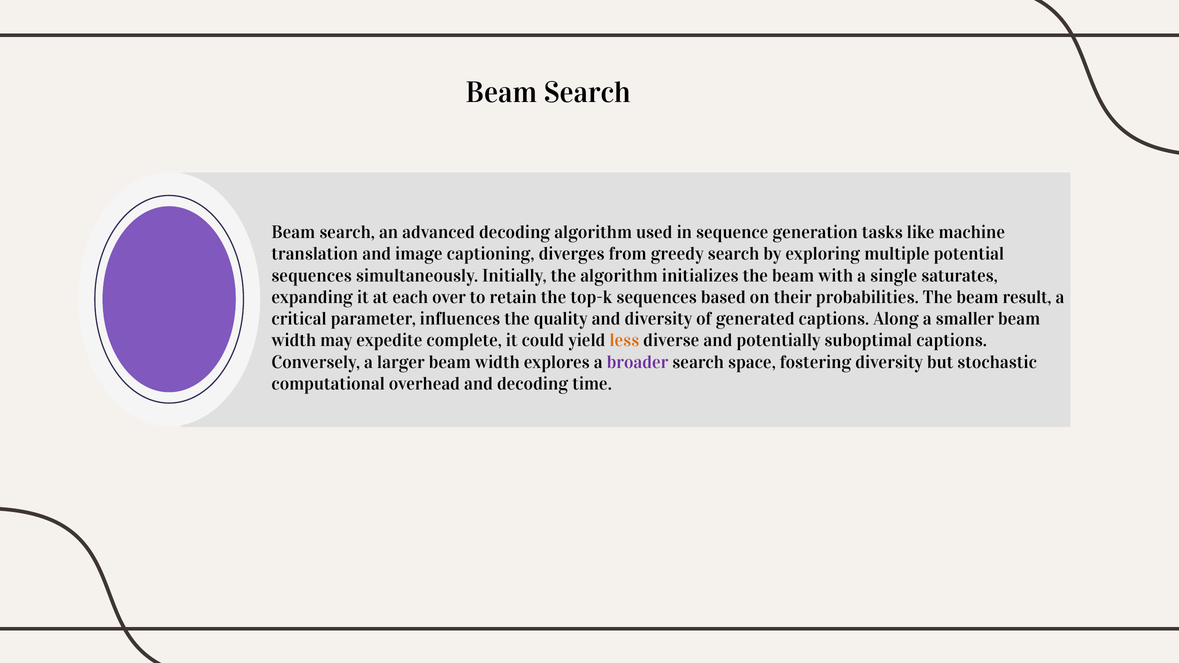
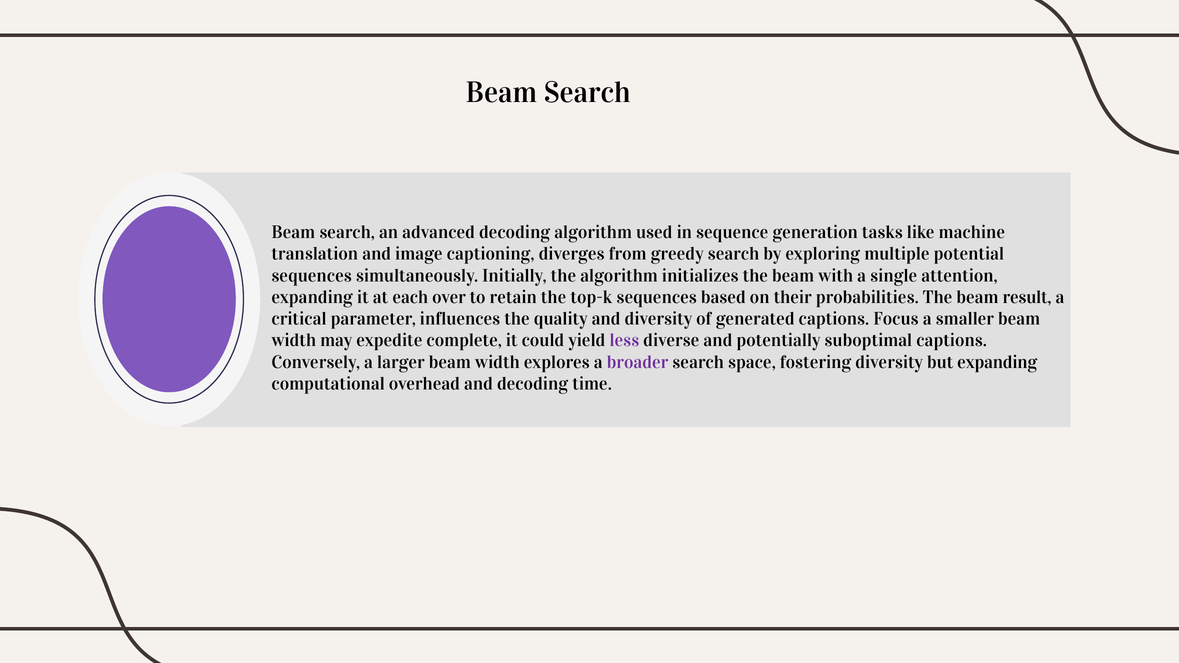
saturates: saturates -> attention
Along: Along -> Focus
less colour: orange -> purple
but stochastic: stochastic -> expanding
